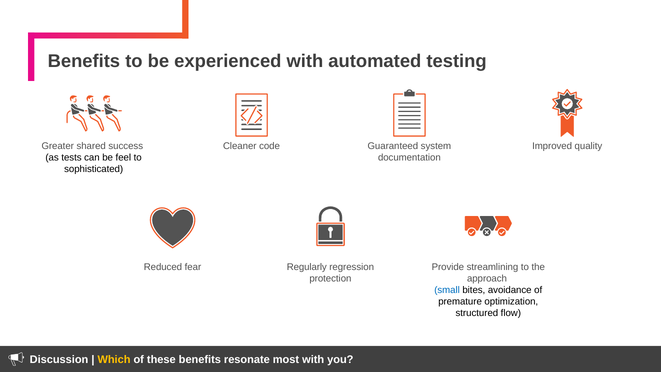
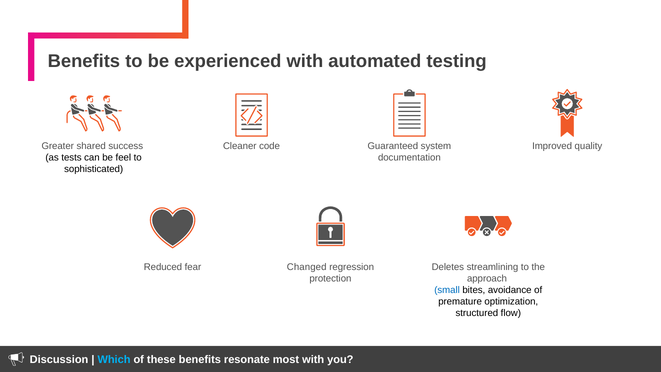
Regularly: Regularly -> Changed
Provide: Provide -> Deletes
Which colour: yellow -> light blue
